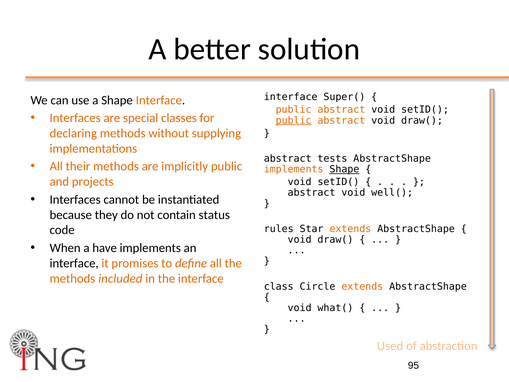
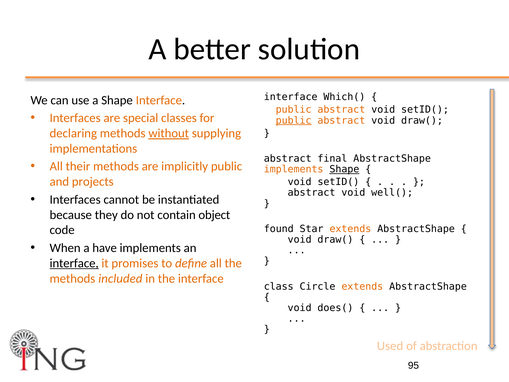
Super(: Super( -> Which(
without underline: none -> present
tests: tests -> final
status: status -> object
rules: rules -> found
interface at (74, 263) underline: none -> present
what(: what( -> does(
